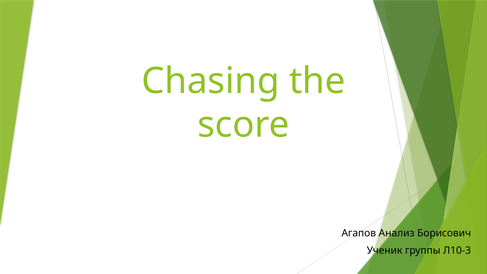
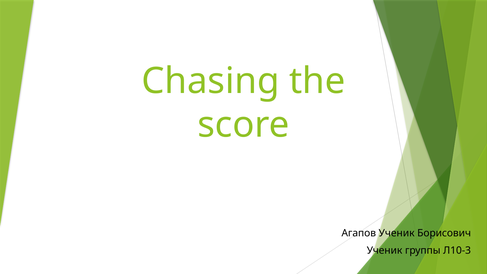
Агапов Анализ: Анализ -> Ученик
